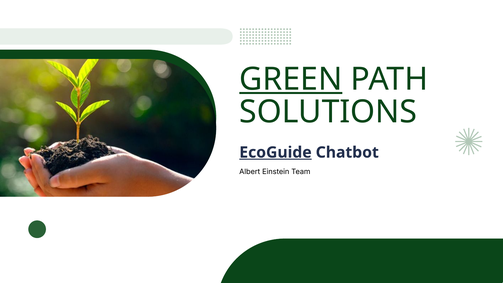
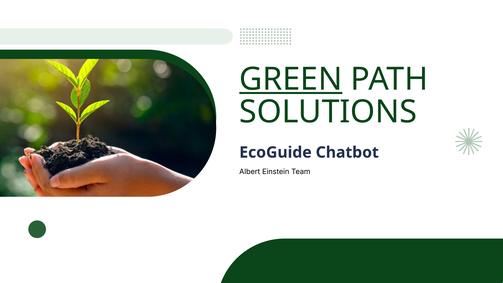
EcoGuide underline: present -> none
